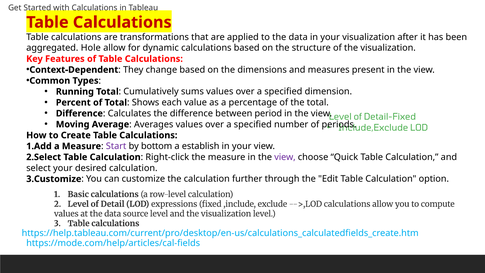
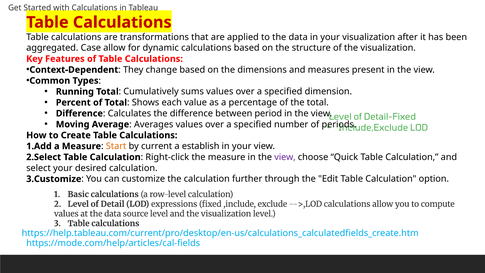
Hole: Hole -> Case
Start colour: purple -> orange
bottom: bottom -> current
